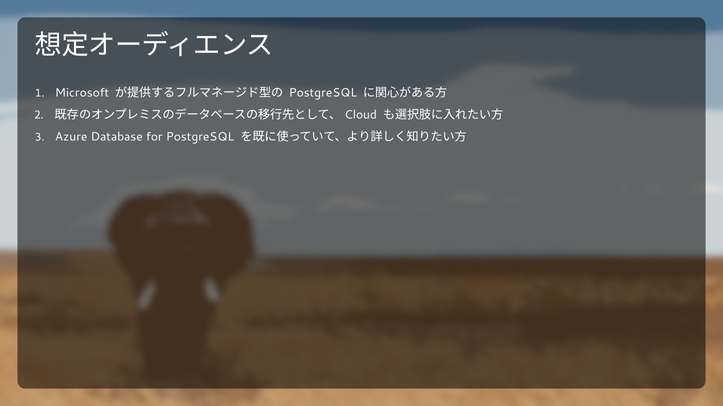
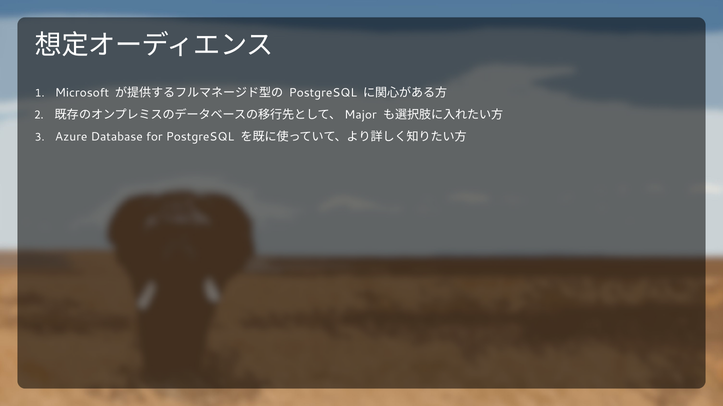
Cloud: Cloud -> Major
